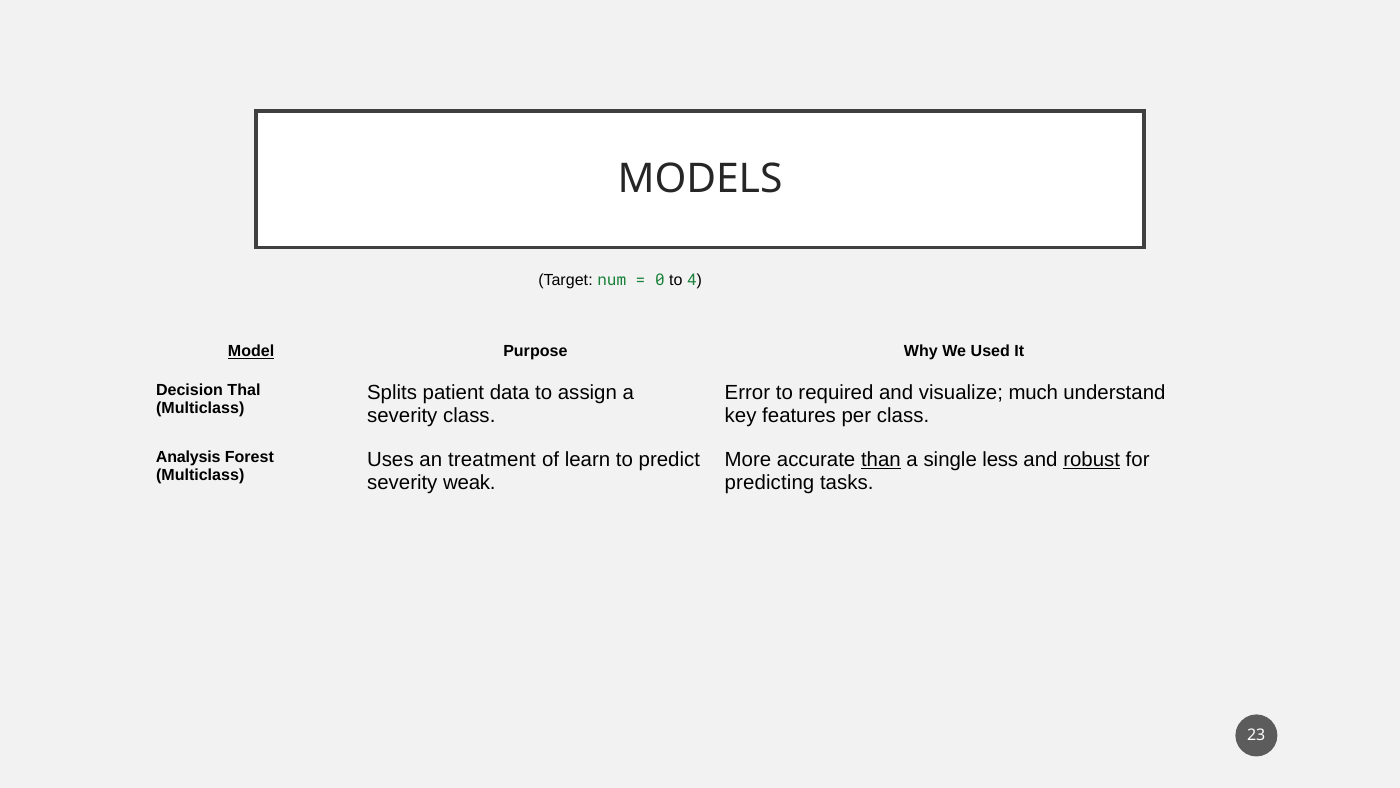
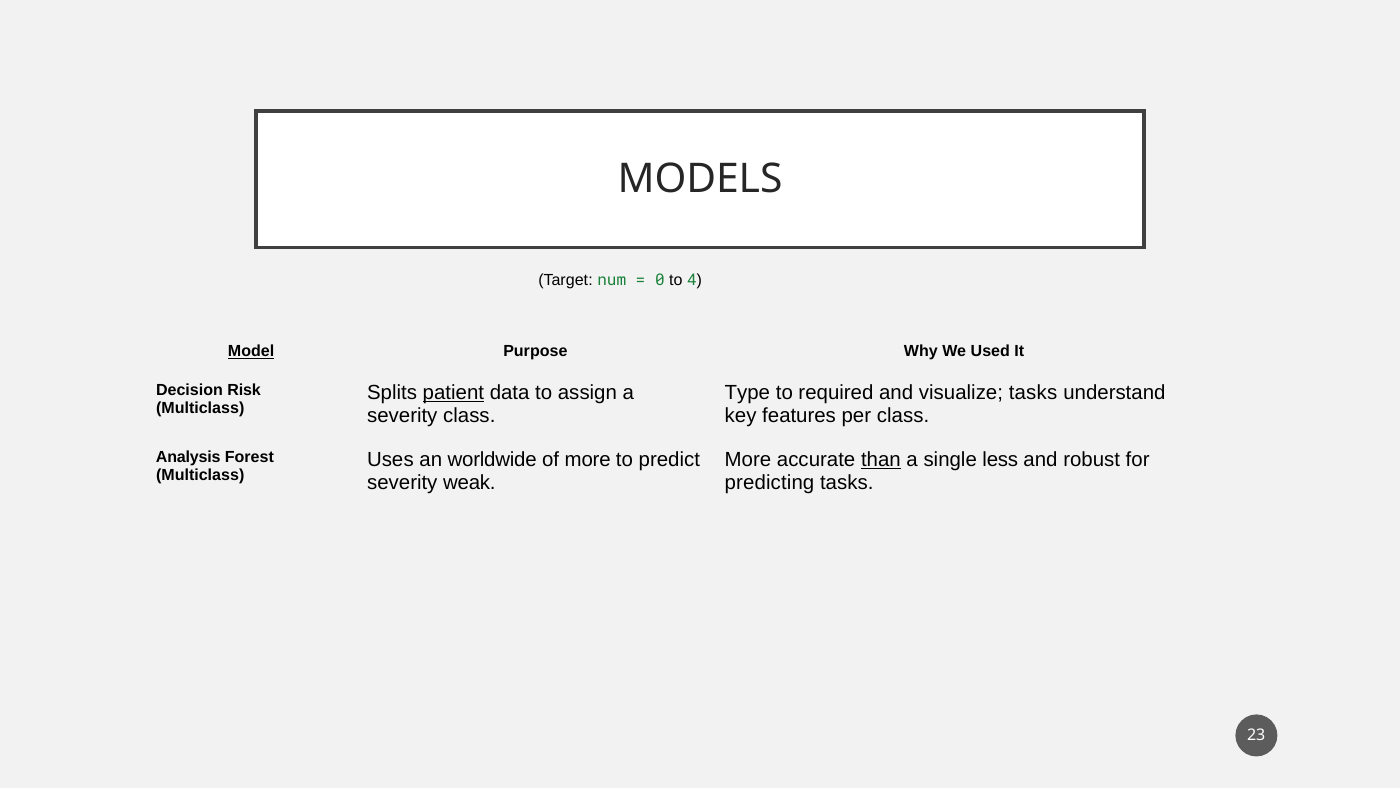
Thal: Thal -> Risk
patient underline: none -> present
Error: Error -> Type
visualize much: much -> tasks
treatment: treatment -> worldwide
of learn: learn -> more
robust underline: present -> none
